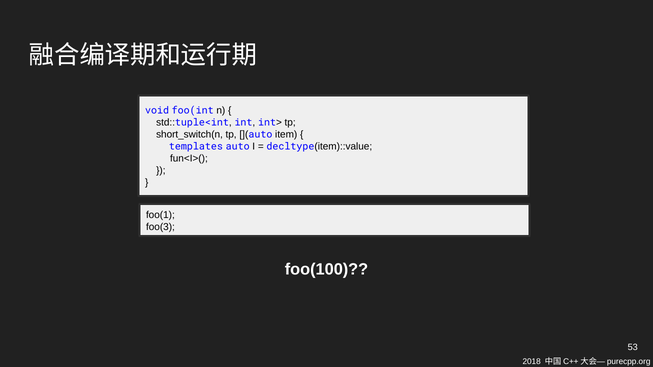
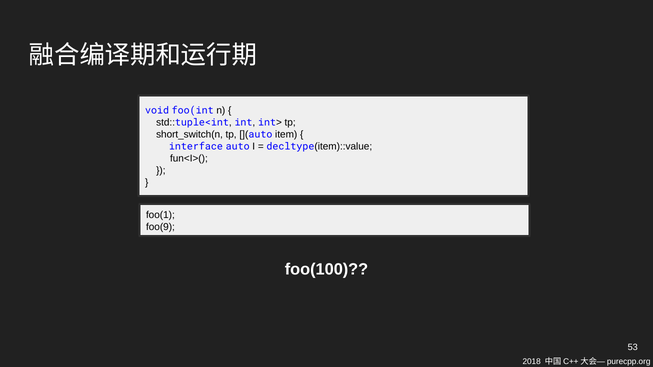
templates: templates -> interface
foo(3: foo(3 -> foo(9
